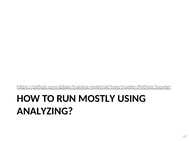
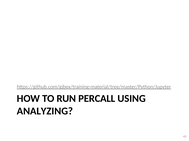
MOSTLY: MOSTLY -> PERCALL
